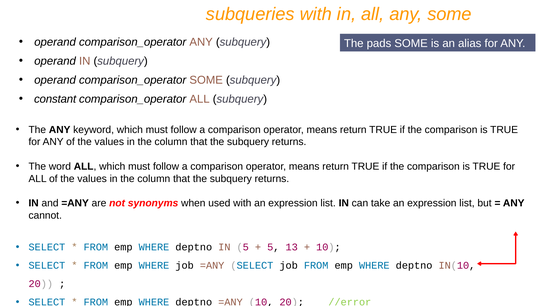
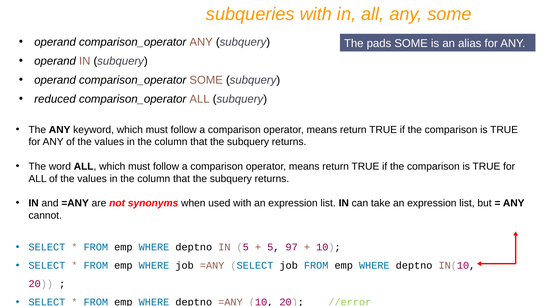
constant: constant -> reduced
13: 13 -> 97
